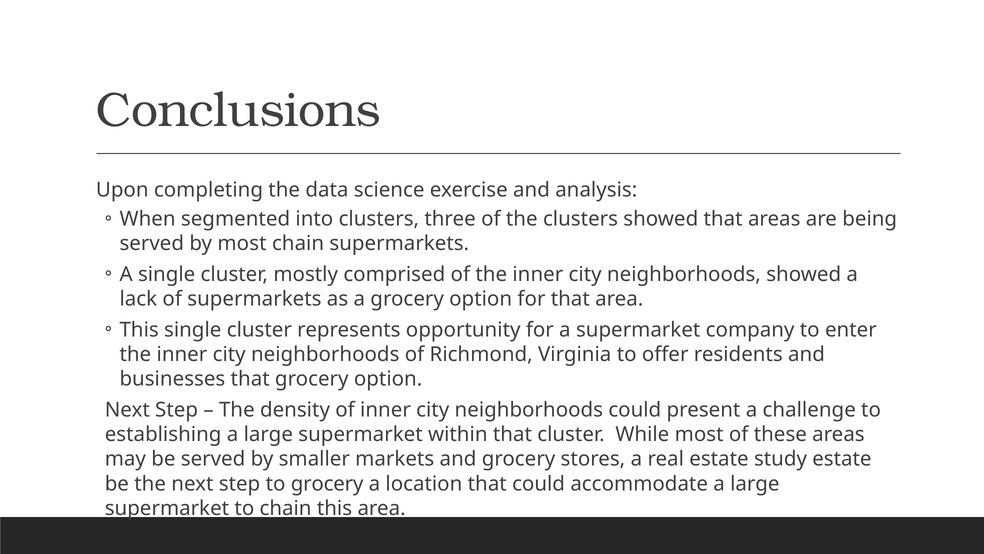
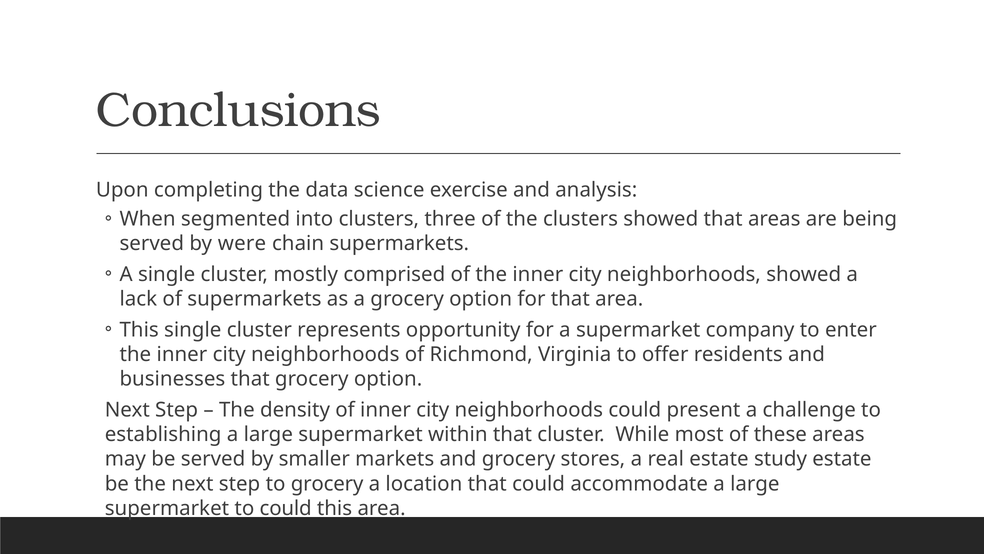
by most: most -> were
to chain: chain -> could
